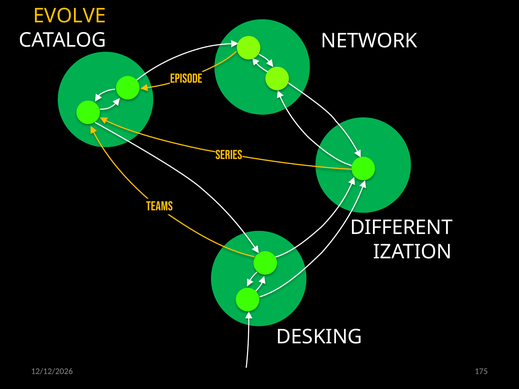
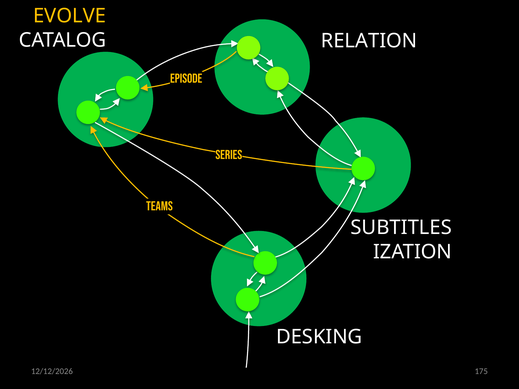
NETWORK: NETWORK -> RELATION
DIFFERENT: DIFFERENT -> SUBTITLES
